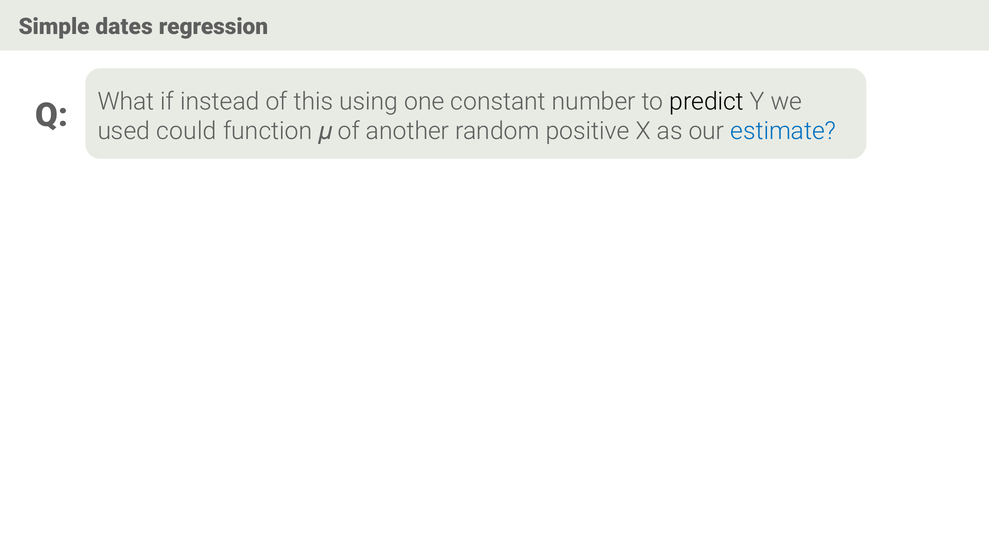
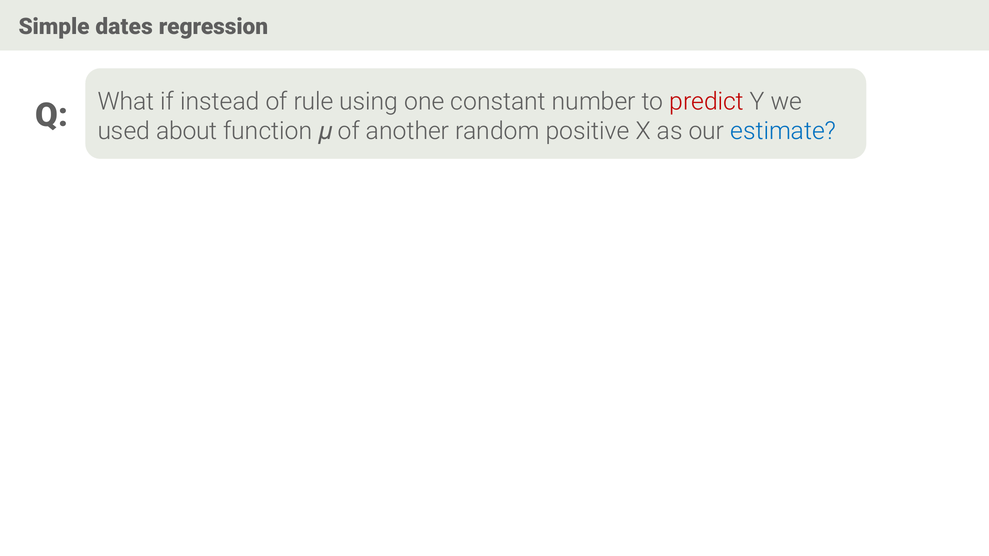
this: this -> rule
predict colour: black -> red
could: could -> about
